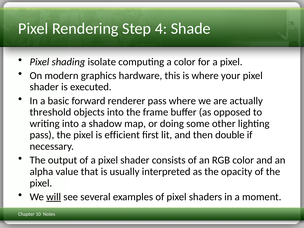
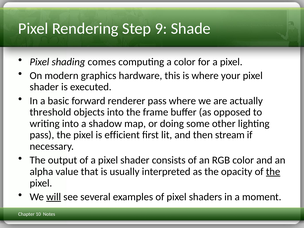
4: 4 -> 9
isolate: isolate -> comes
double: double -> stream
the at (273, 172) underline: none -> present
